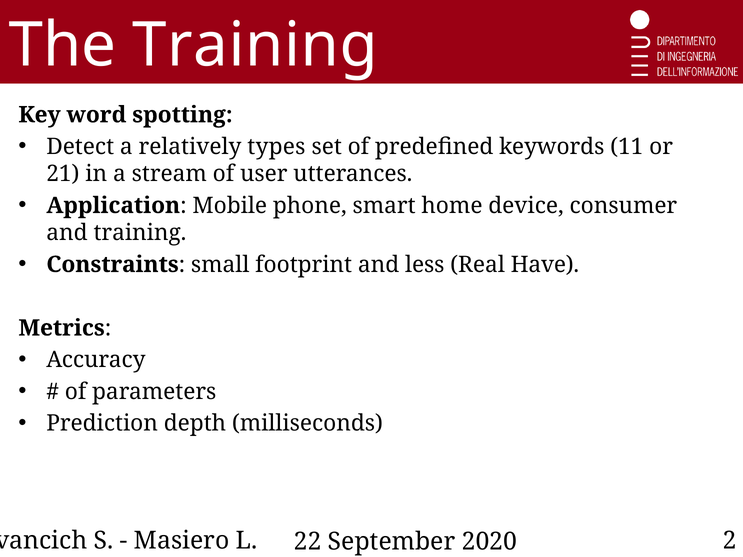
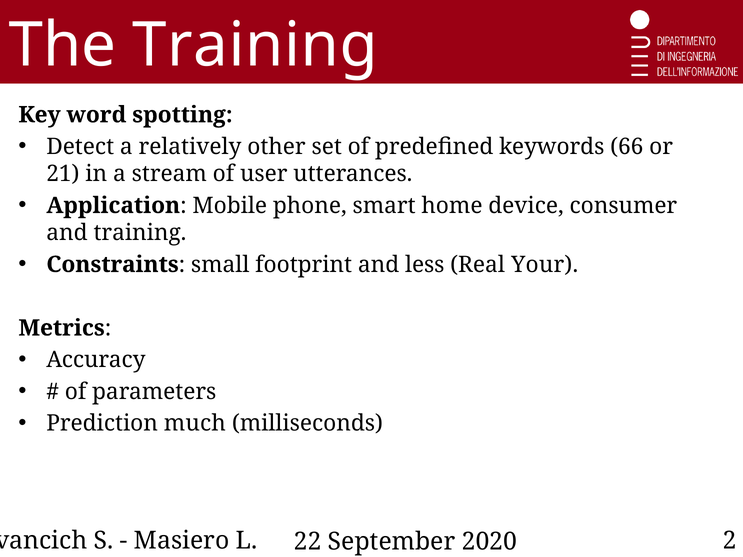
types: types -> other
11: 11 -> 66
Have: Have -> Your
depth: depth -> much
